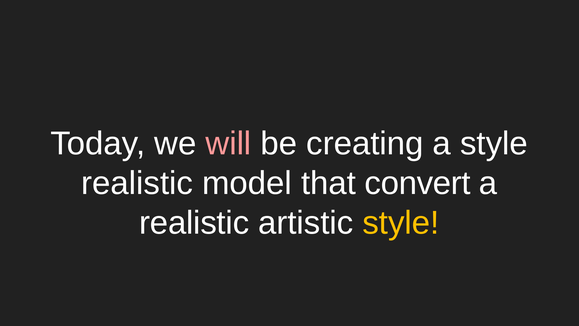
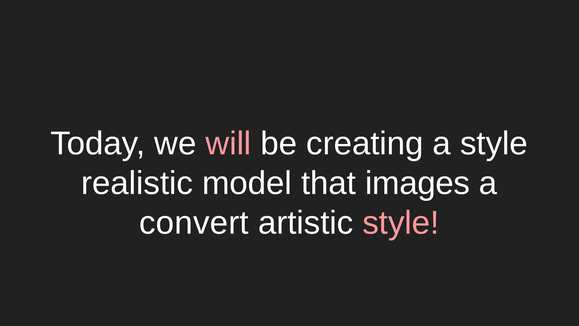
convert: convert -> images
realistic at (194, 223): realistic -> convert
style at (401, 223) colour: yellow -> pink
